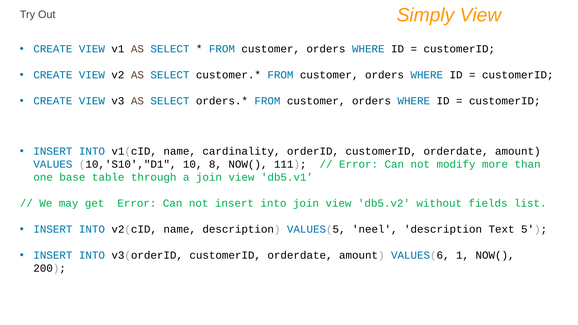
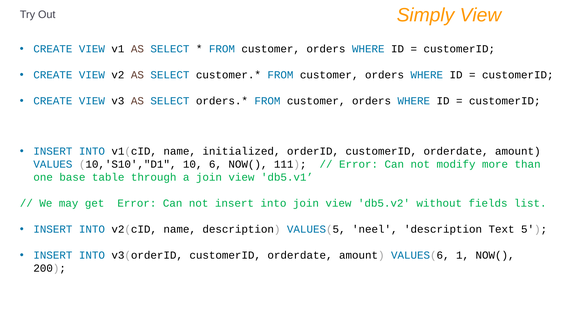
cardinality: cardinality -> initialized
8: 8 -> 6
